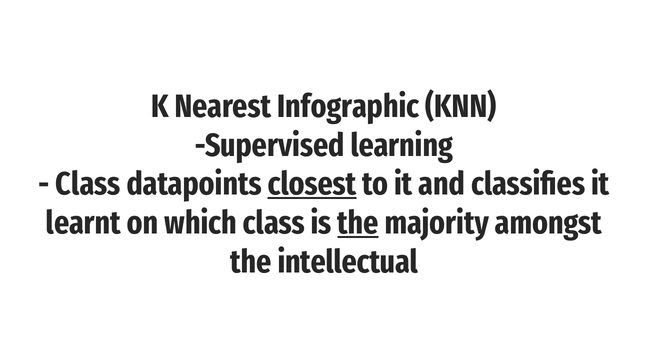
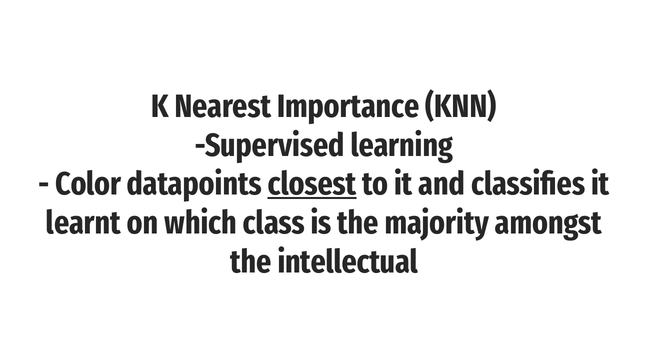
Infographic: Infographic -> Importance
Class at (88, 184): Class -> Color
the at (358, 223) underline: present -> none
